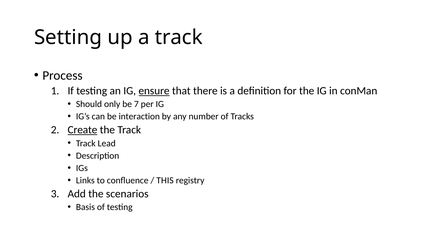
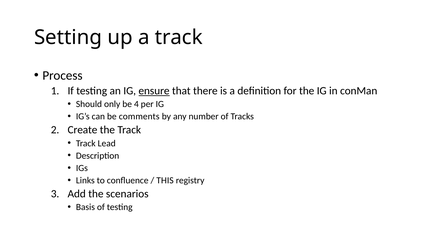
7: 7 -> 4
interaction: interaction -> comments
Create underline: present -> none
